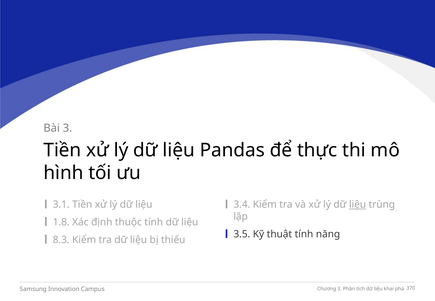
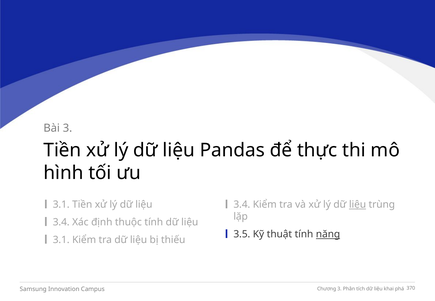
1.8 at (61, 222): 1.8 -> 3.4
năng underline: none -> present
8.3 at (61, 240): 8.3 -> 3.1
